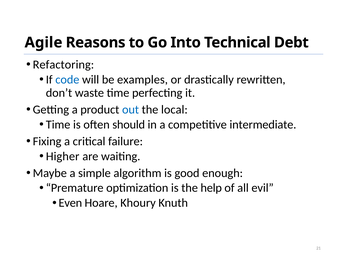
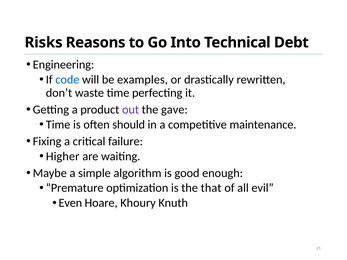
Agile: Agile -> Risks
Refactoring: Refactoring -> Engineering
out colour: blue -> purple
local: local -> gave
intermediate: intermediate -> maintenance
help: help -> that
